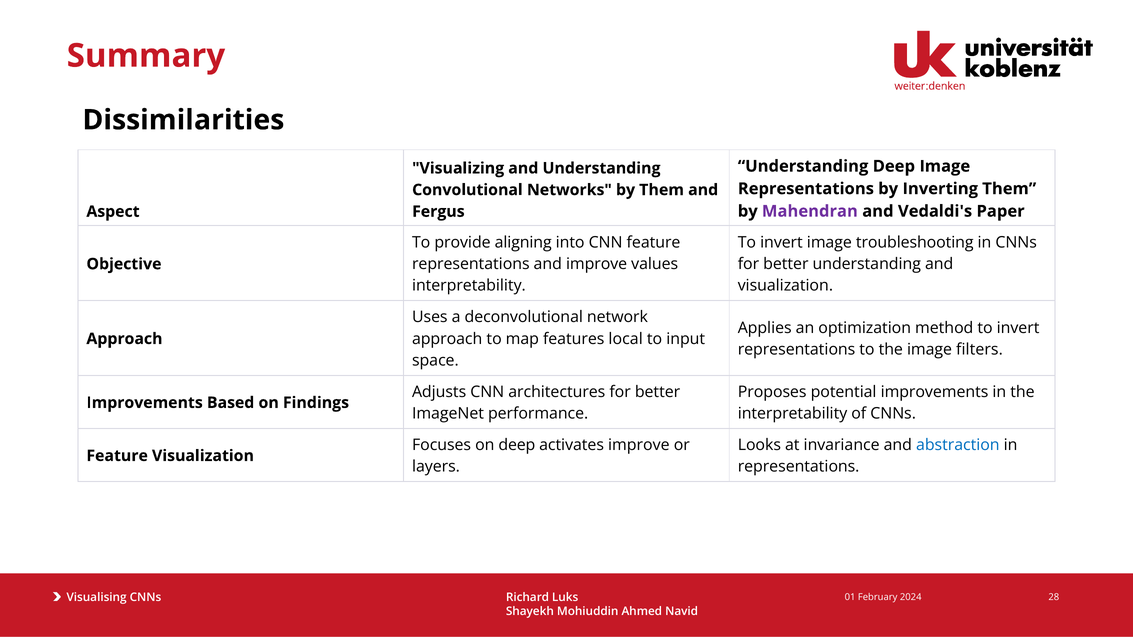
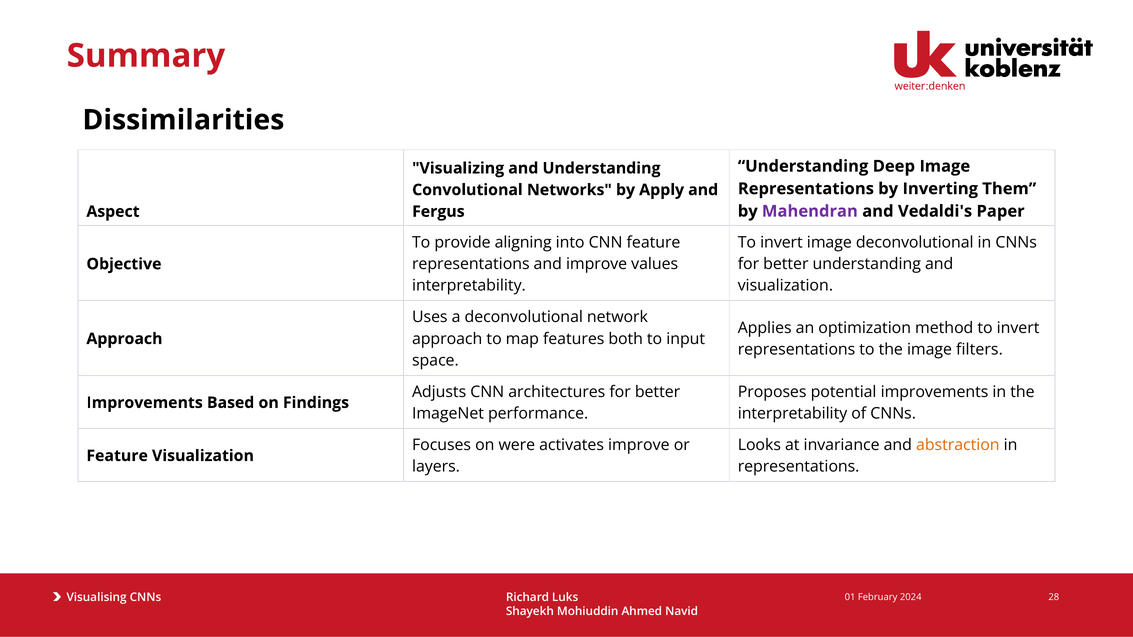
by Them: Them -> Apply
image troubleshooting: troubleshooting -> deconvolutional
local: local -> both
on deep: deep -> were
abstraction colour: blue -> orange
